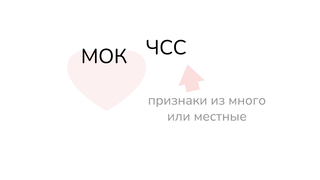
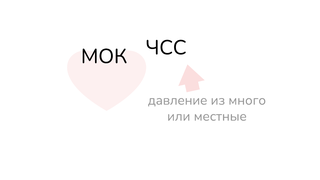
признаки: признаки -> давление
